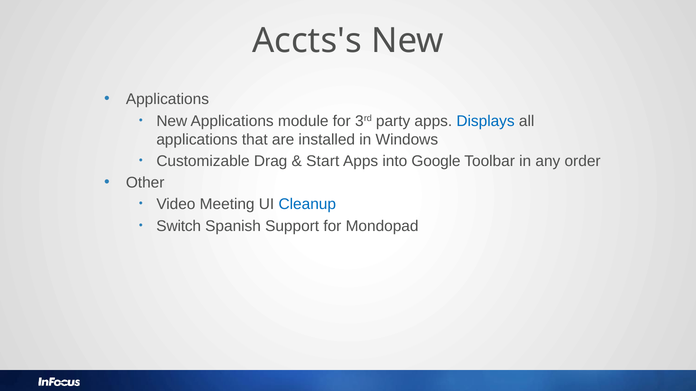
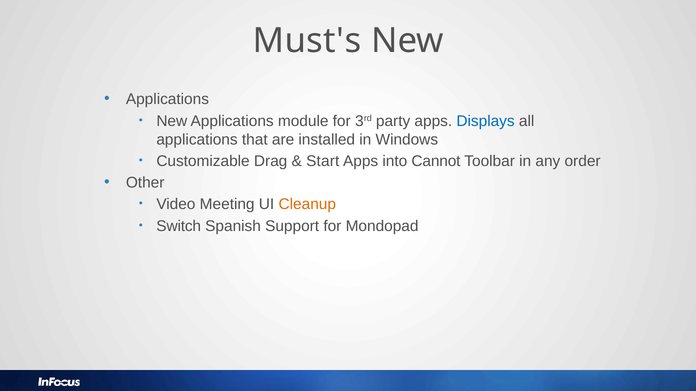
Accts's: Accts's -> Must's
Google: Google -> Cannot
Cleanup colour: blue -> orange
